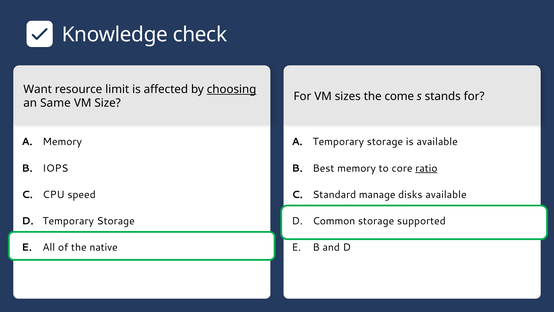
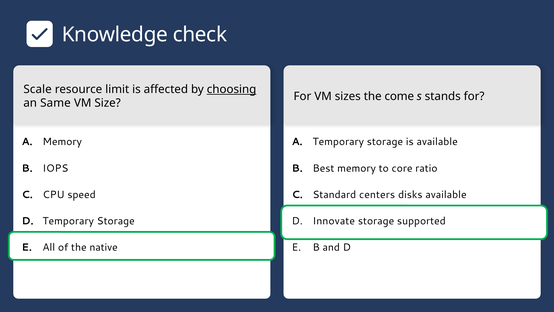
Want: Want -> Scale
ratio underline: present -> none
manage: manage -> centers
Common: Common -> Innovate
